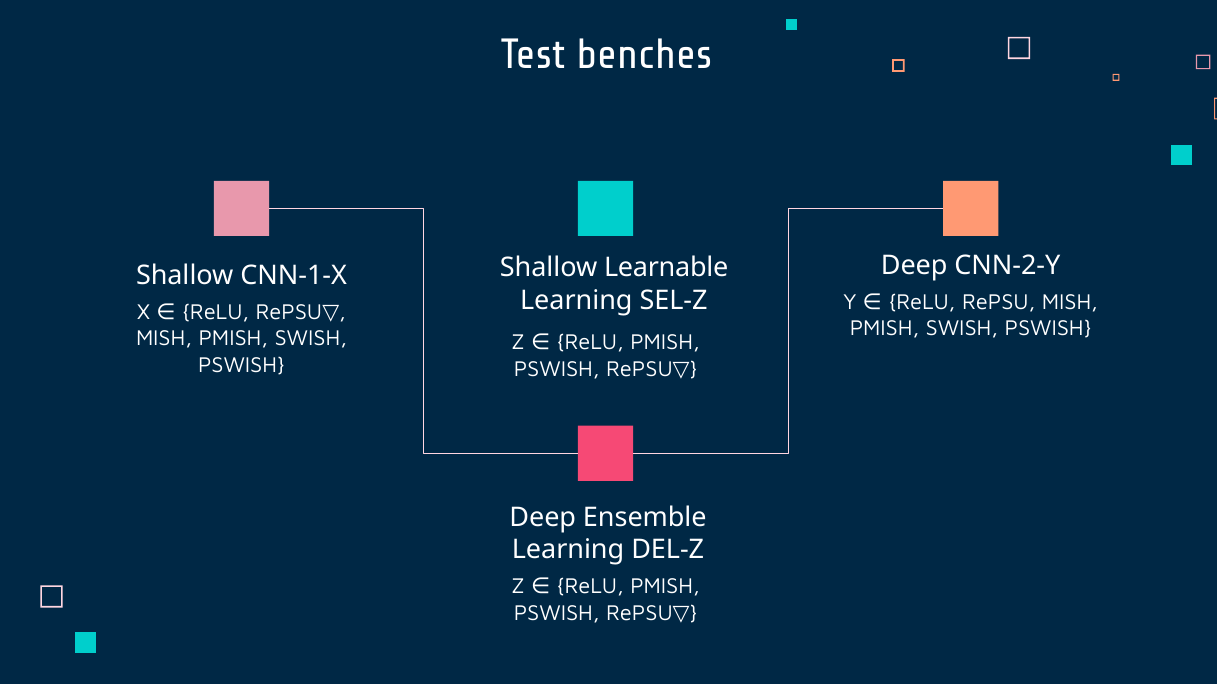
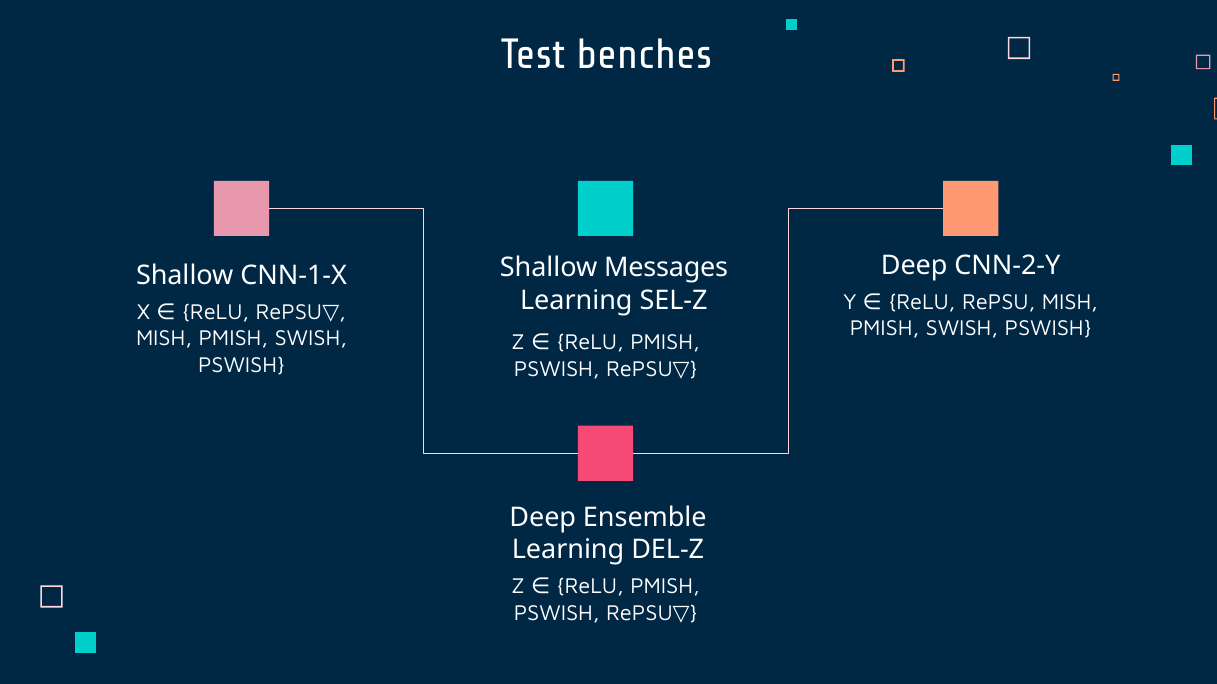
Learnable: Learnable -> Messages
